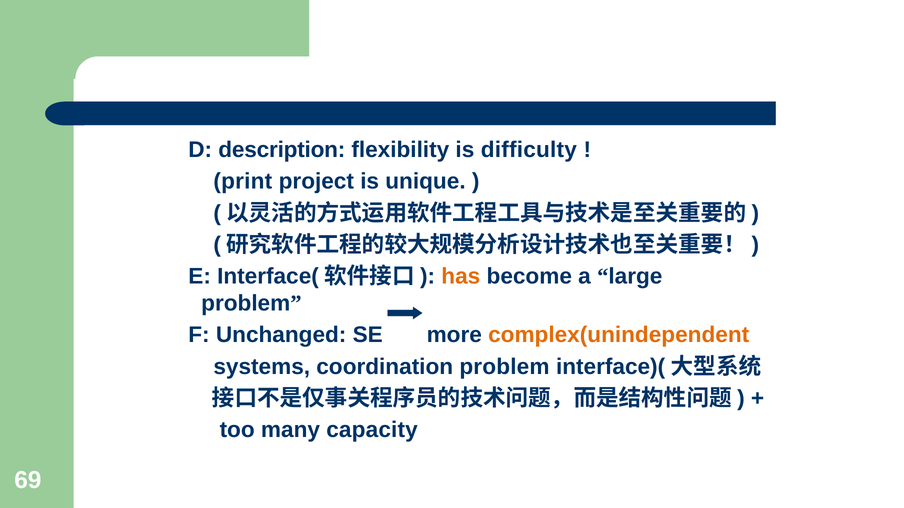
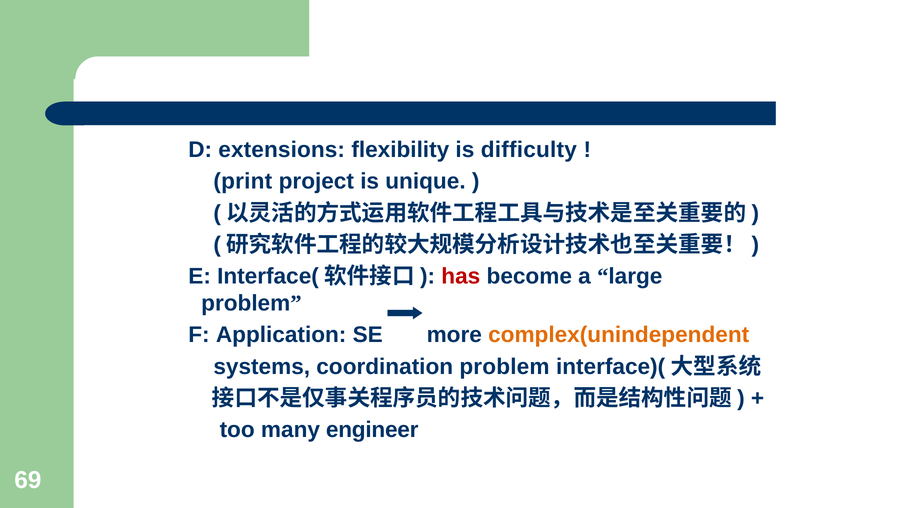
description: description -> extensions
has colour: orange -> red
Unchanged: Unchanged -> Application
capacity: capacity -> engineer
